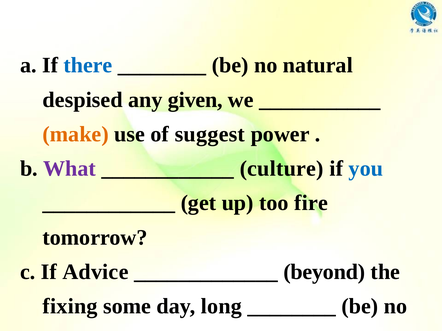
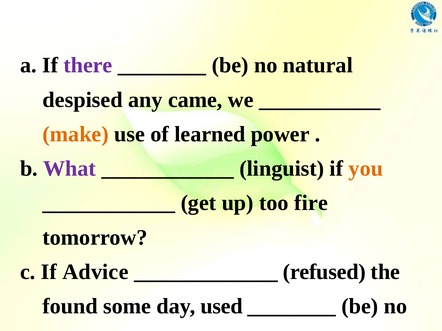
there colour: blue -> purple
given: given -> came
suggest: suggest -> learned
culture: culture -> linguist
you colour: blue -> orange
beyond: beyond -> refused
fixing: fixing -> found
long: long -> used
